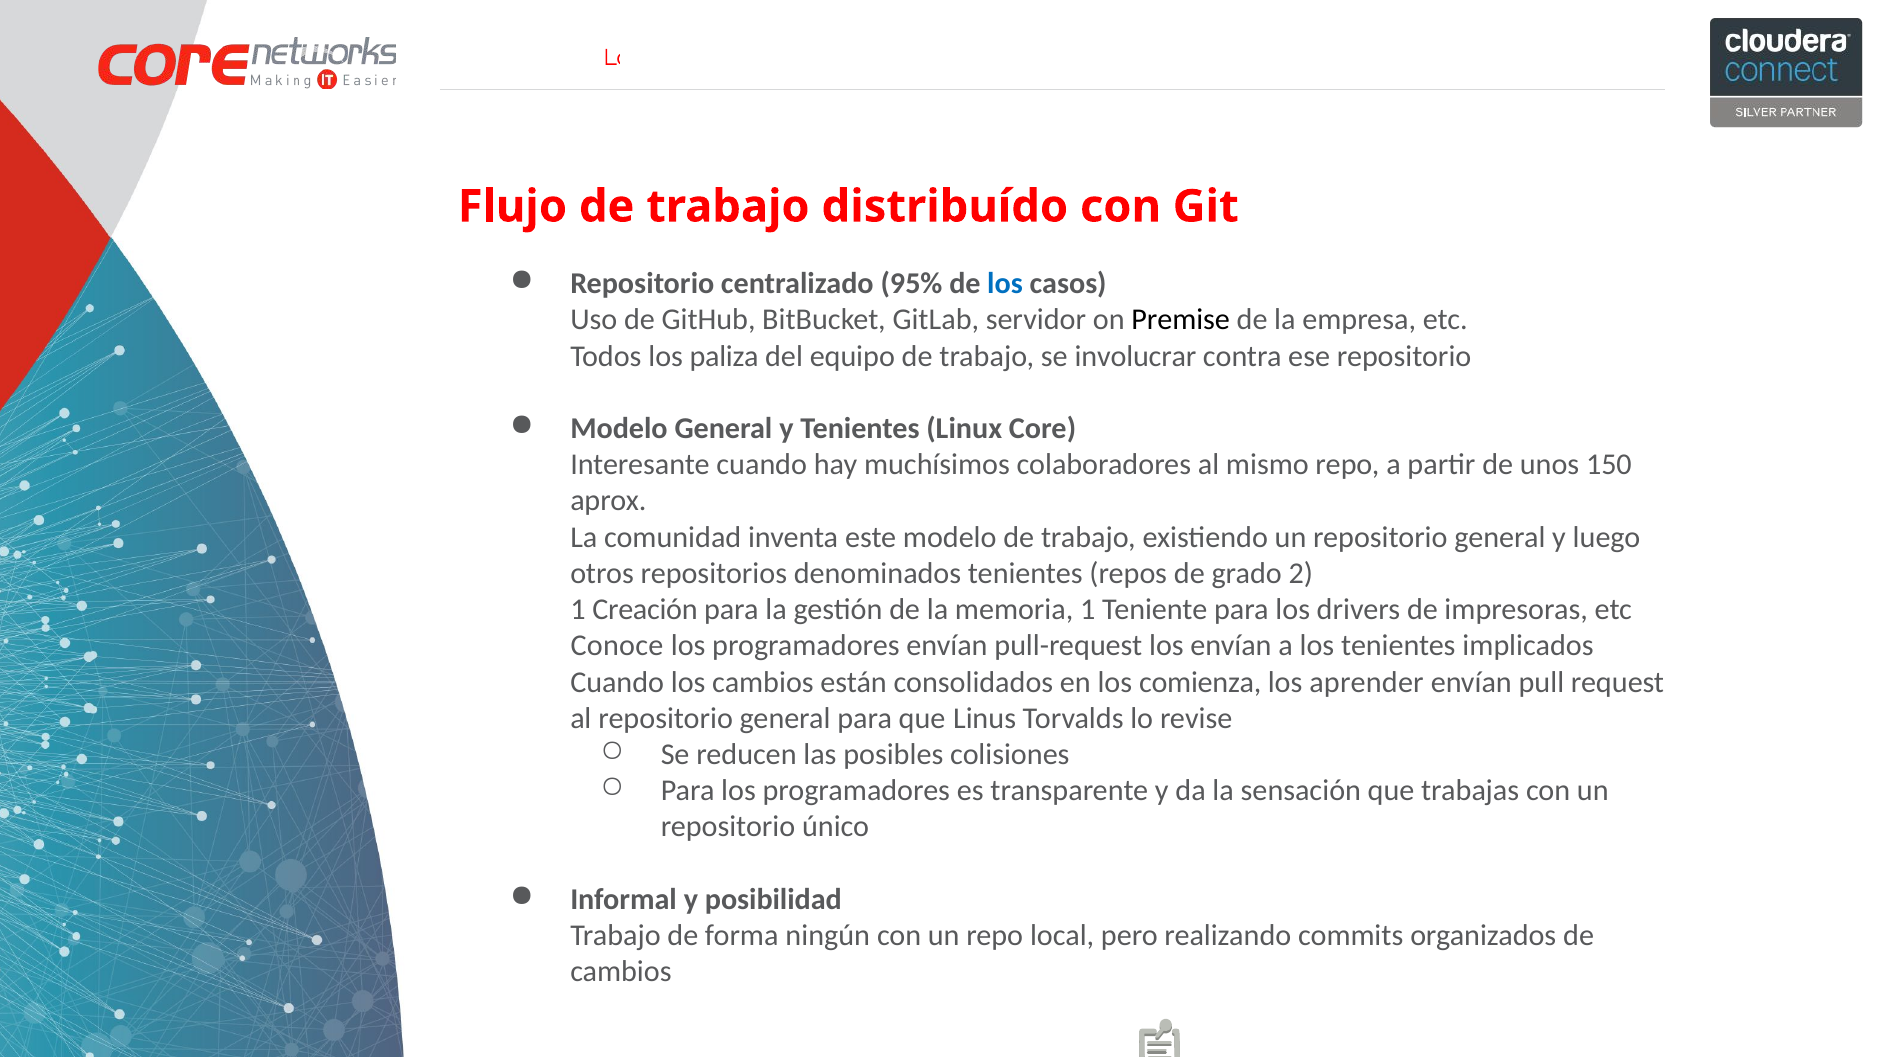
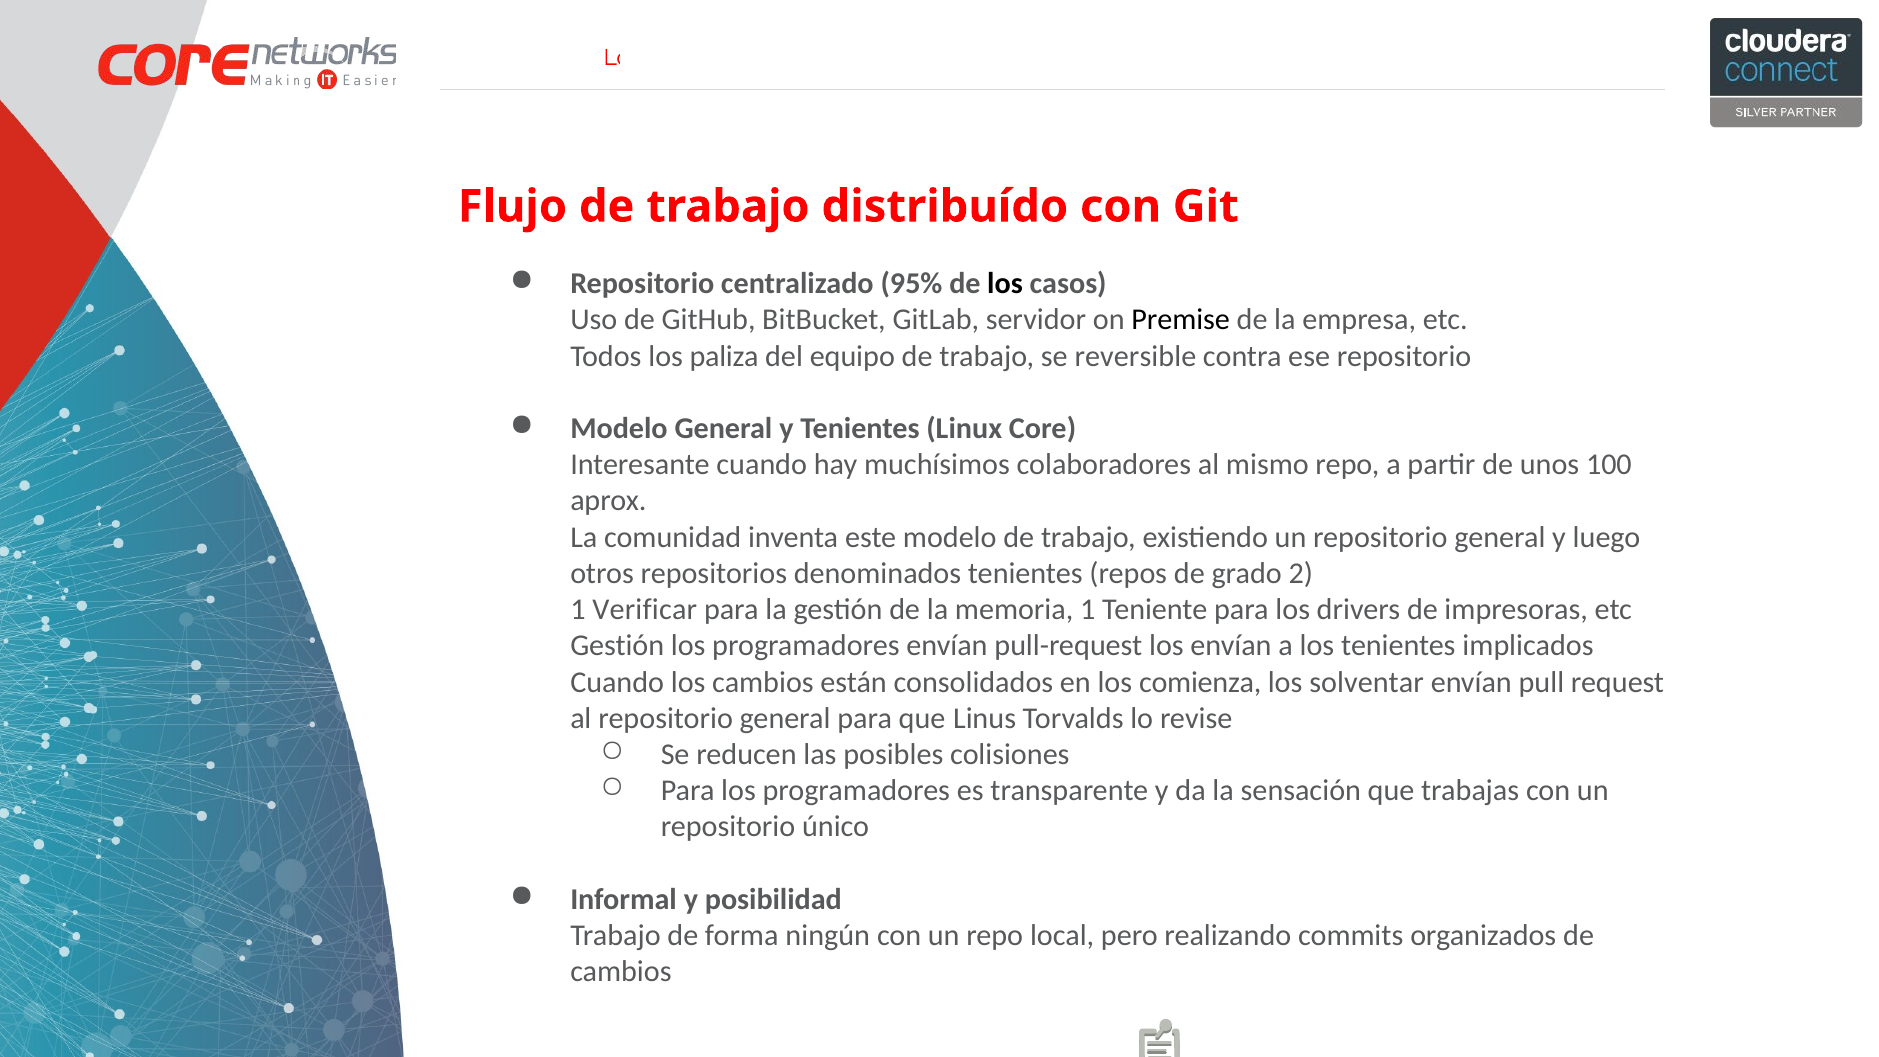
los at (1005, 284) colour: blue -> black
involucrar: involucrar -> reversible
150: 150 -> 100
Creación: Creación -> Verificar
Conoce at (617, 646): Conoce -> Gestión
aprender: aprender -> solventar
